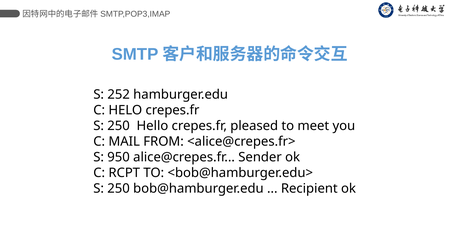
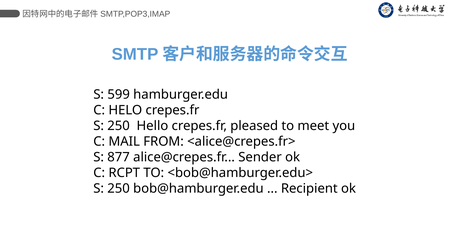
252: 252 -> 599
950: 950 -> 877
